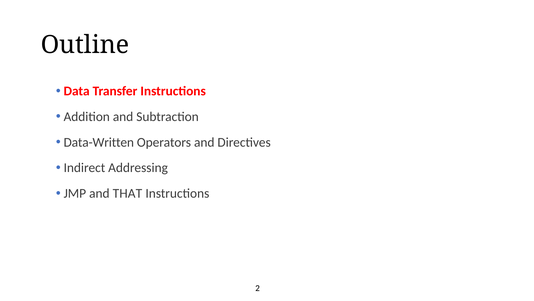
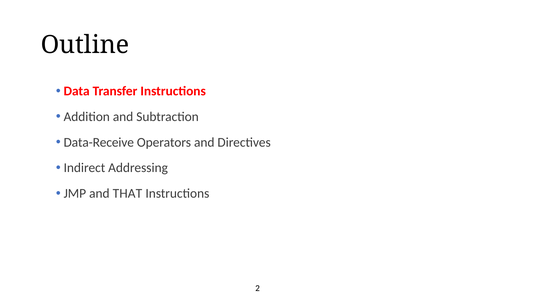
Data-Written: Data-Written -> Data-Receive
